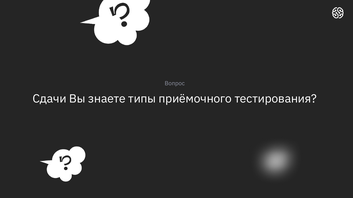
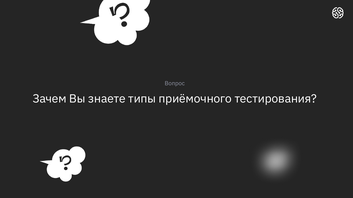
Сдачи: Сдачи -> Зачем
